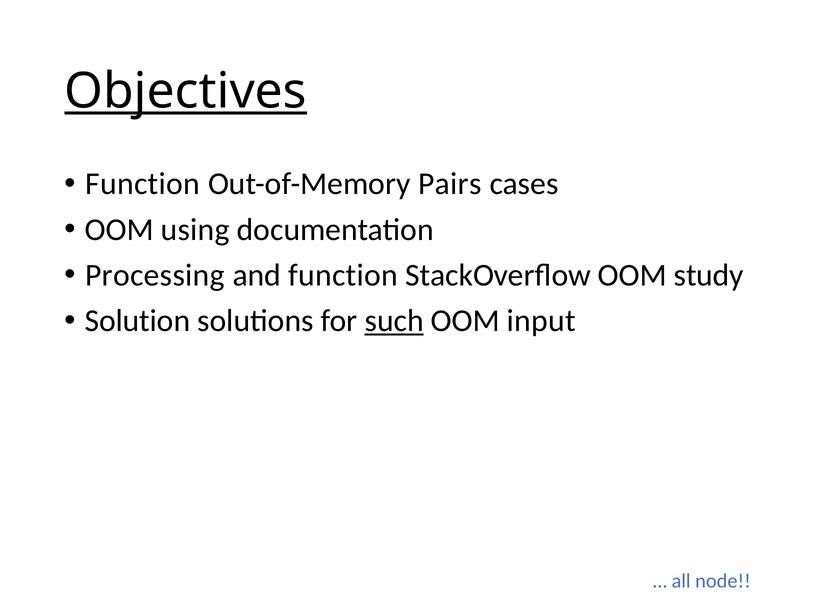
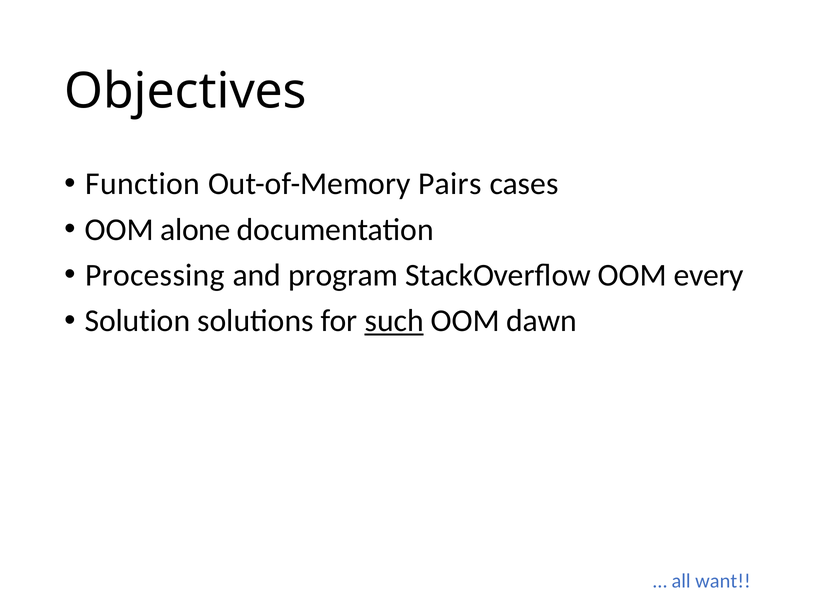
Objectives underline: present -> none
using: using -> alone
and function: function -> program
study: study -> every
input: input -> dawn
node: node -> want
